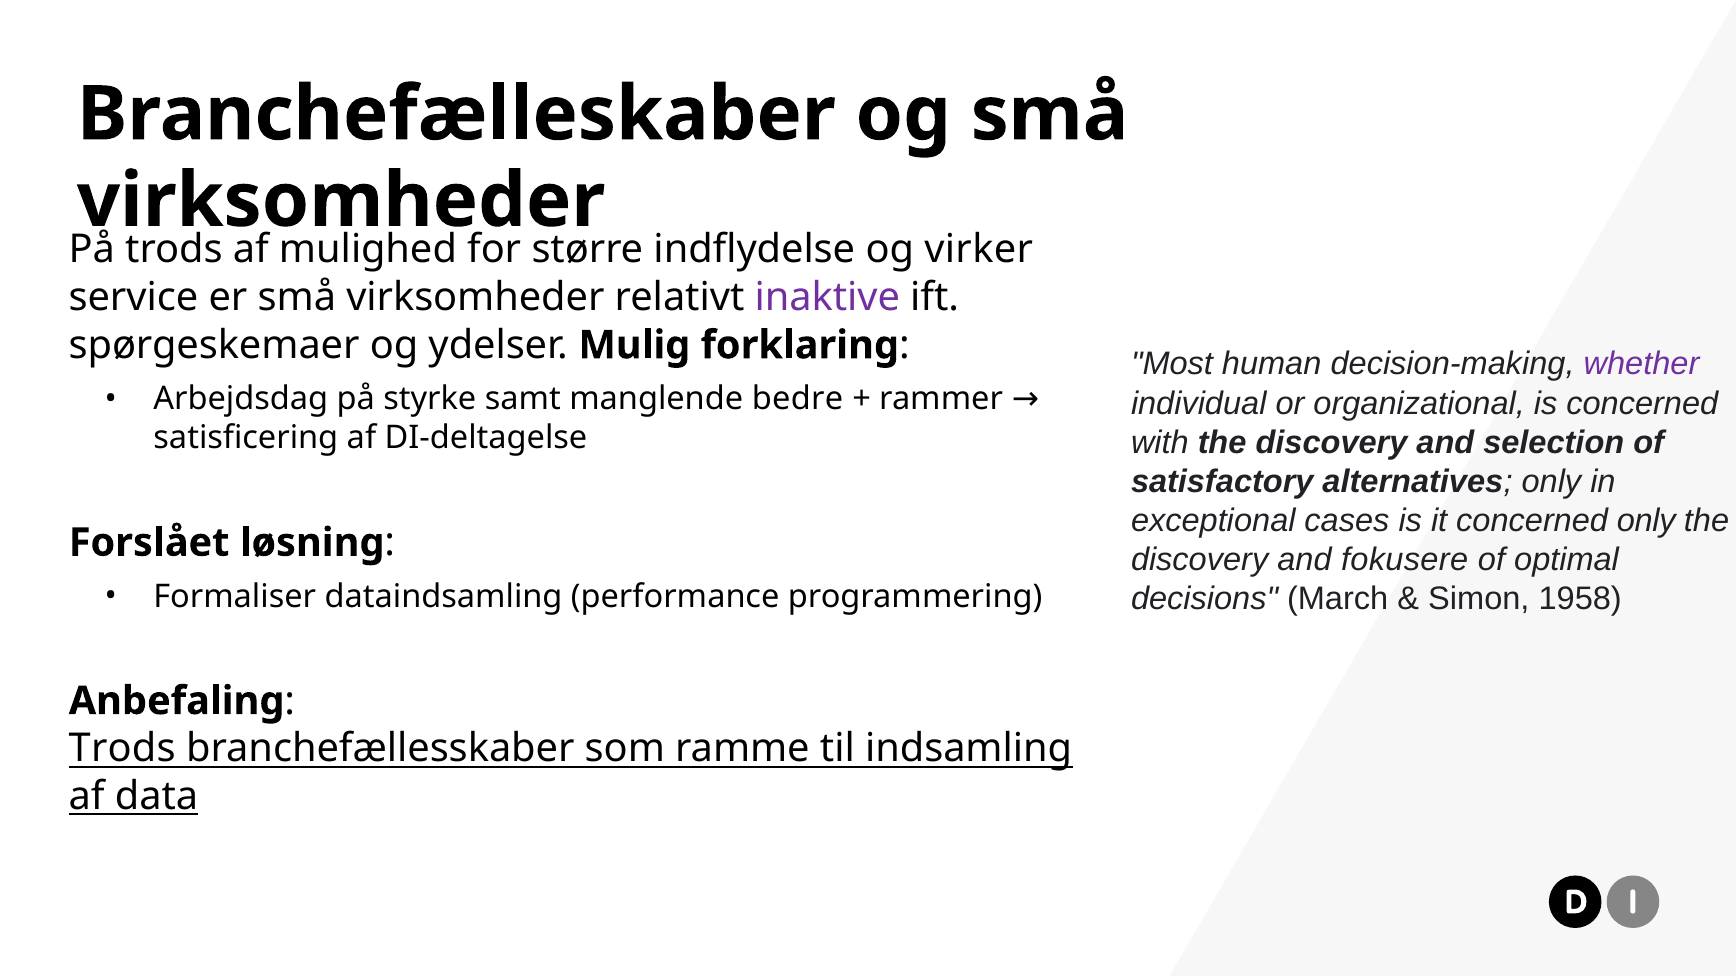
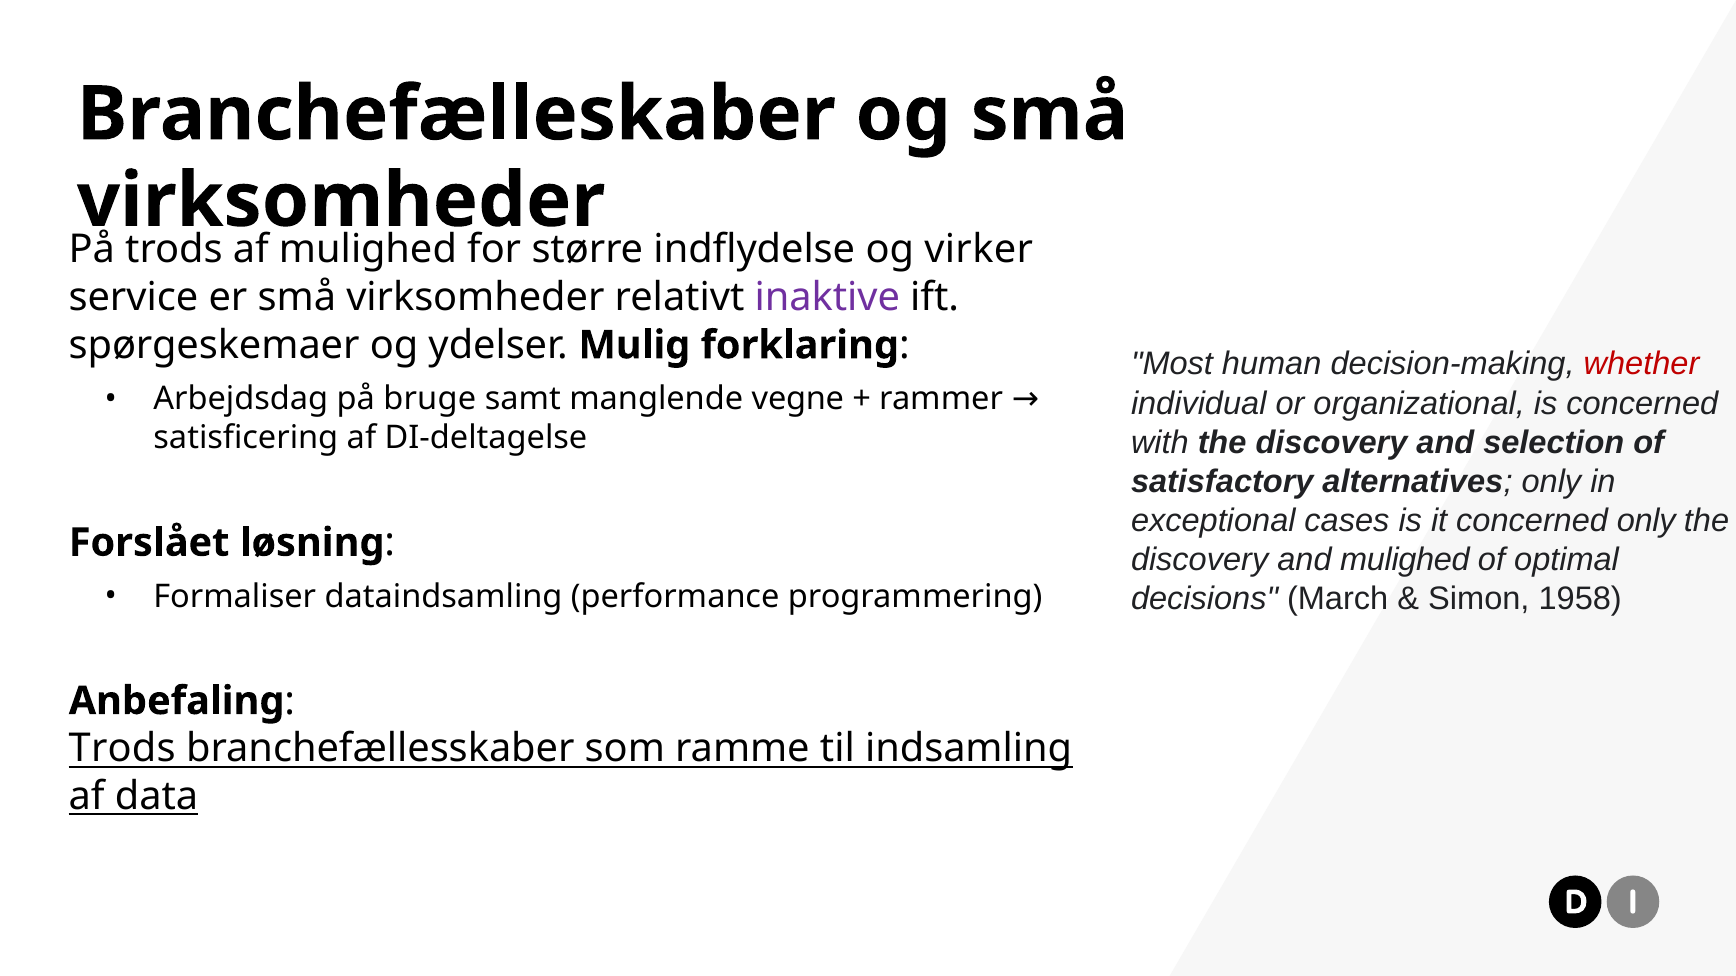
whether colour: purple -> red
styrke: styrke -> bruge
bedre: bedre -> vegne
and fokusere: fokusere -> mulighed
